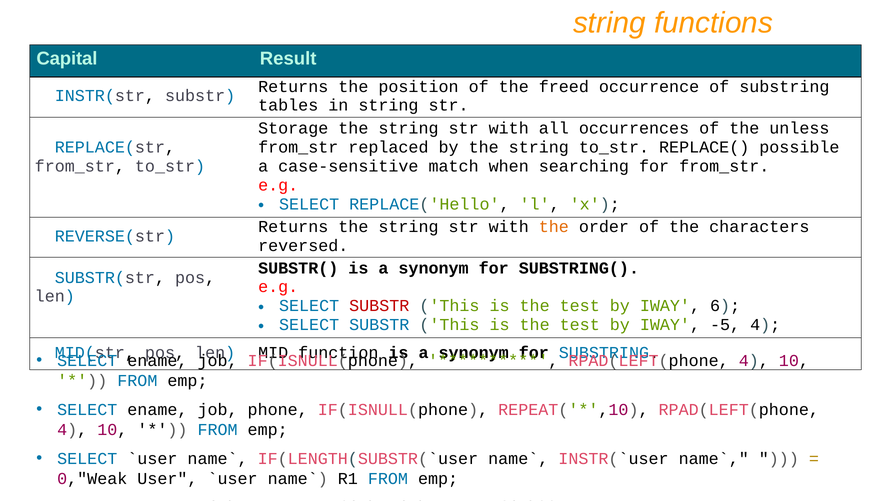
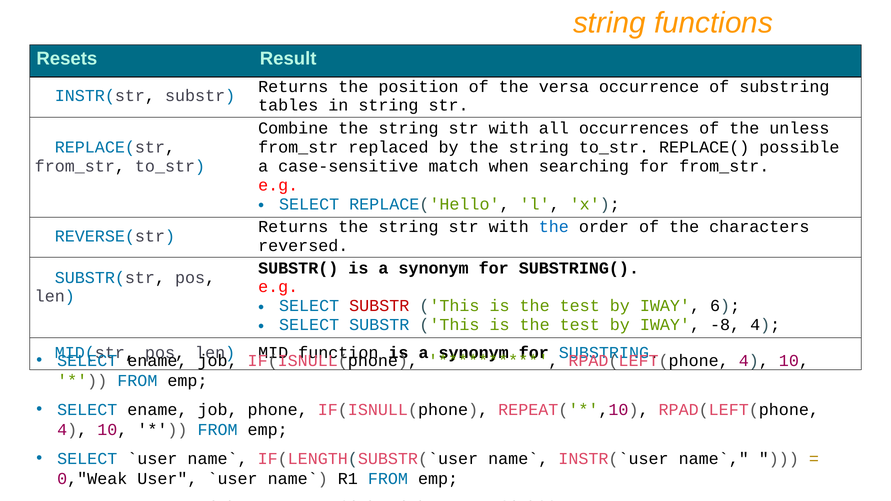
Capital: Capital -> Resets
freed: freed -> versa
Storage: Storage -> Combine
the at (554, 227) colour: orange -> blue
-5: -5 -> -8
